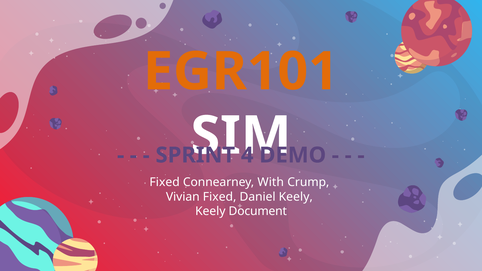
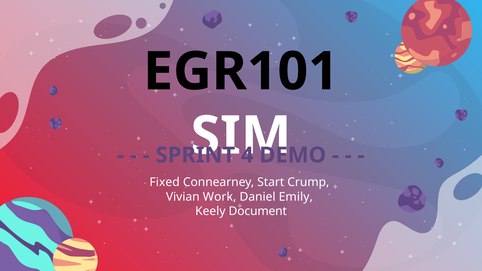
EGR101 colour: orange -> black
With: With -> Start
Vivian Fixed: Fixed -> Work
Daniel Keely: Keely -> Emily
